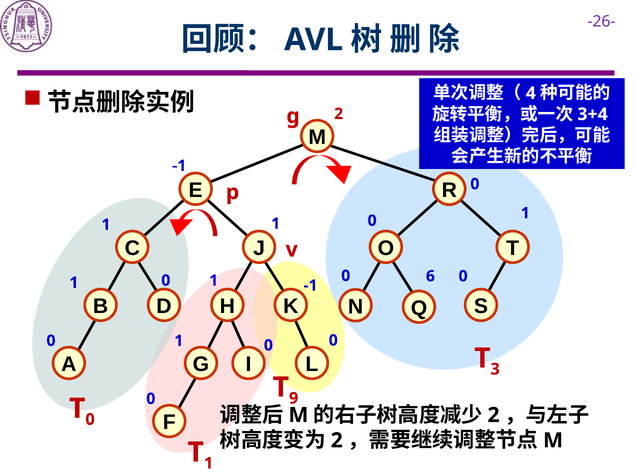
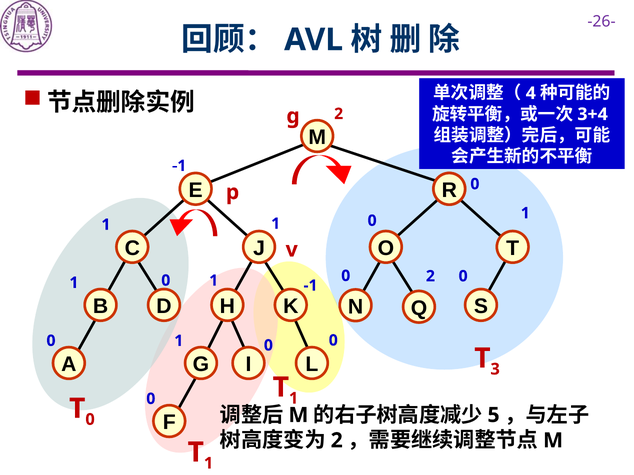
6 at (430, 276): 6 -> 2
9 at (294, 399): 9 -> 1
2 at (494, 416): 2 -> 5
